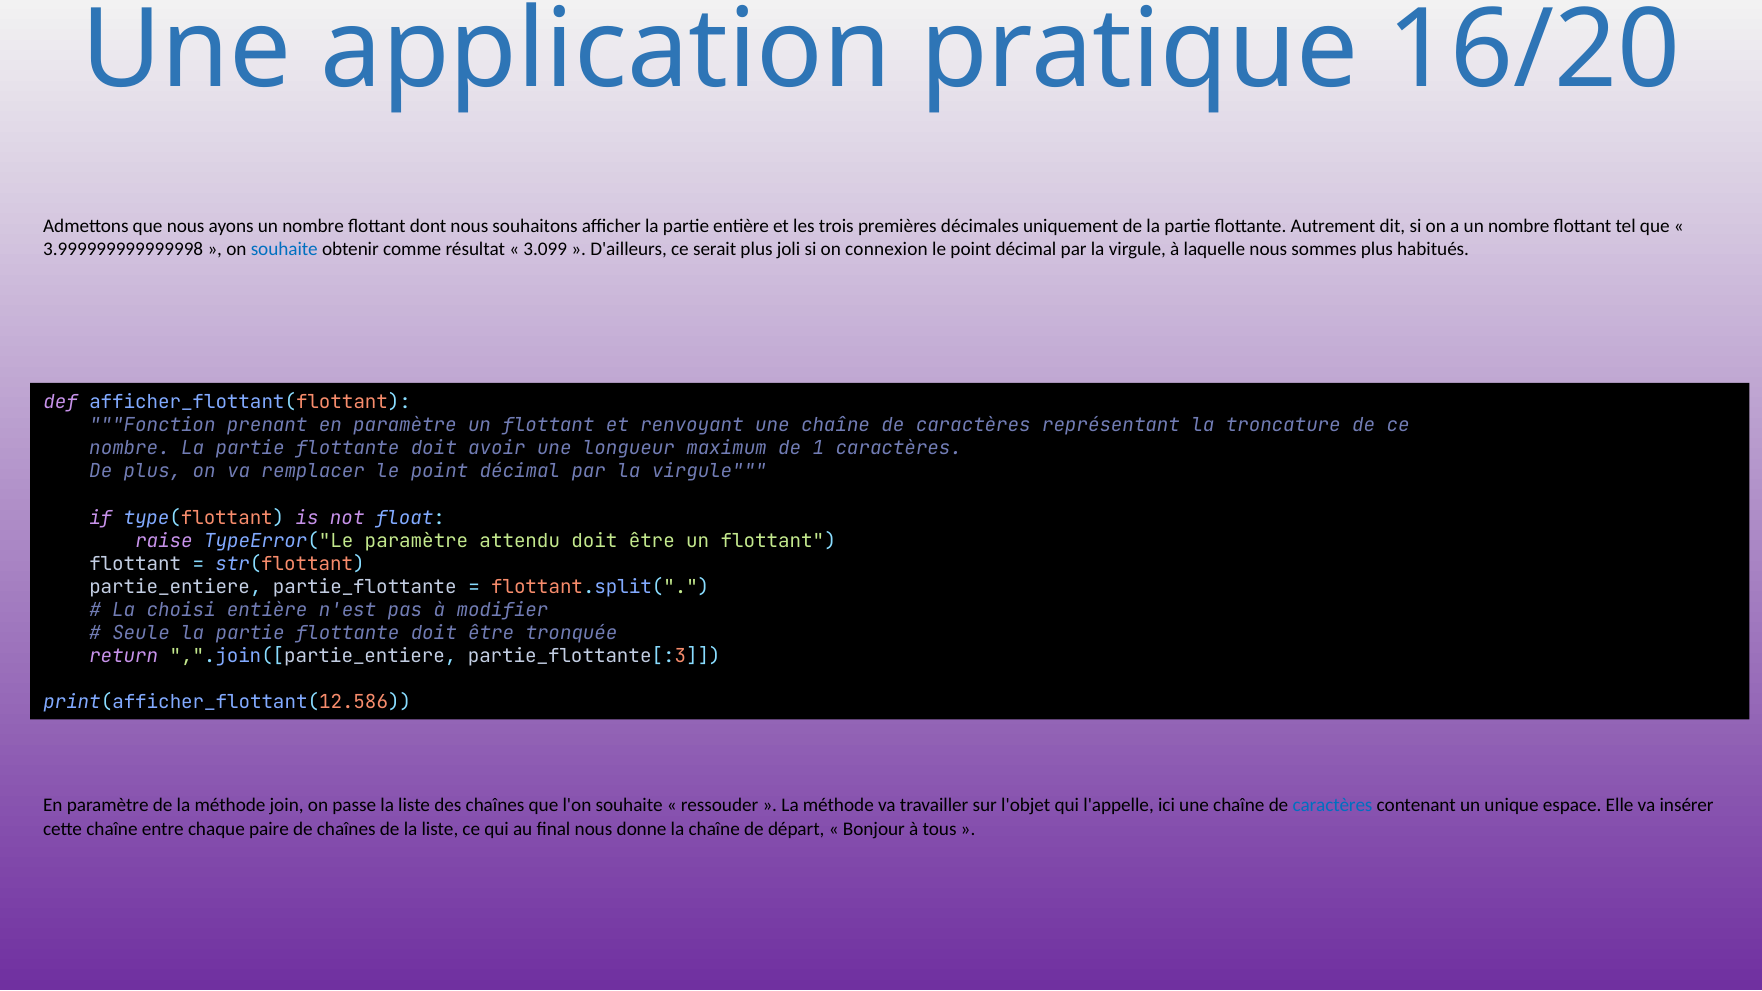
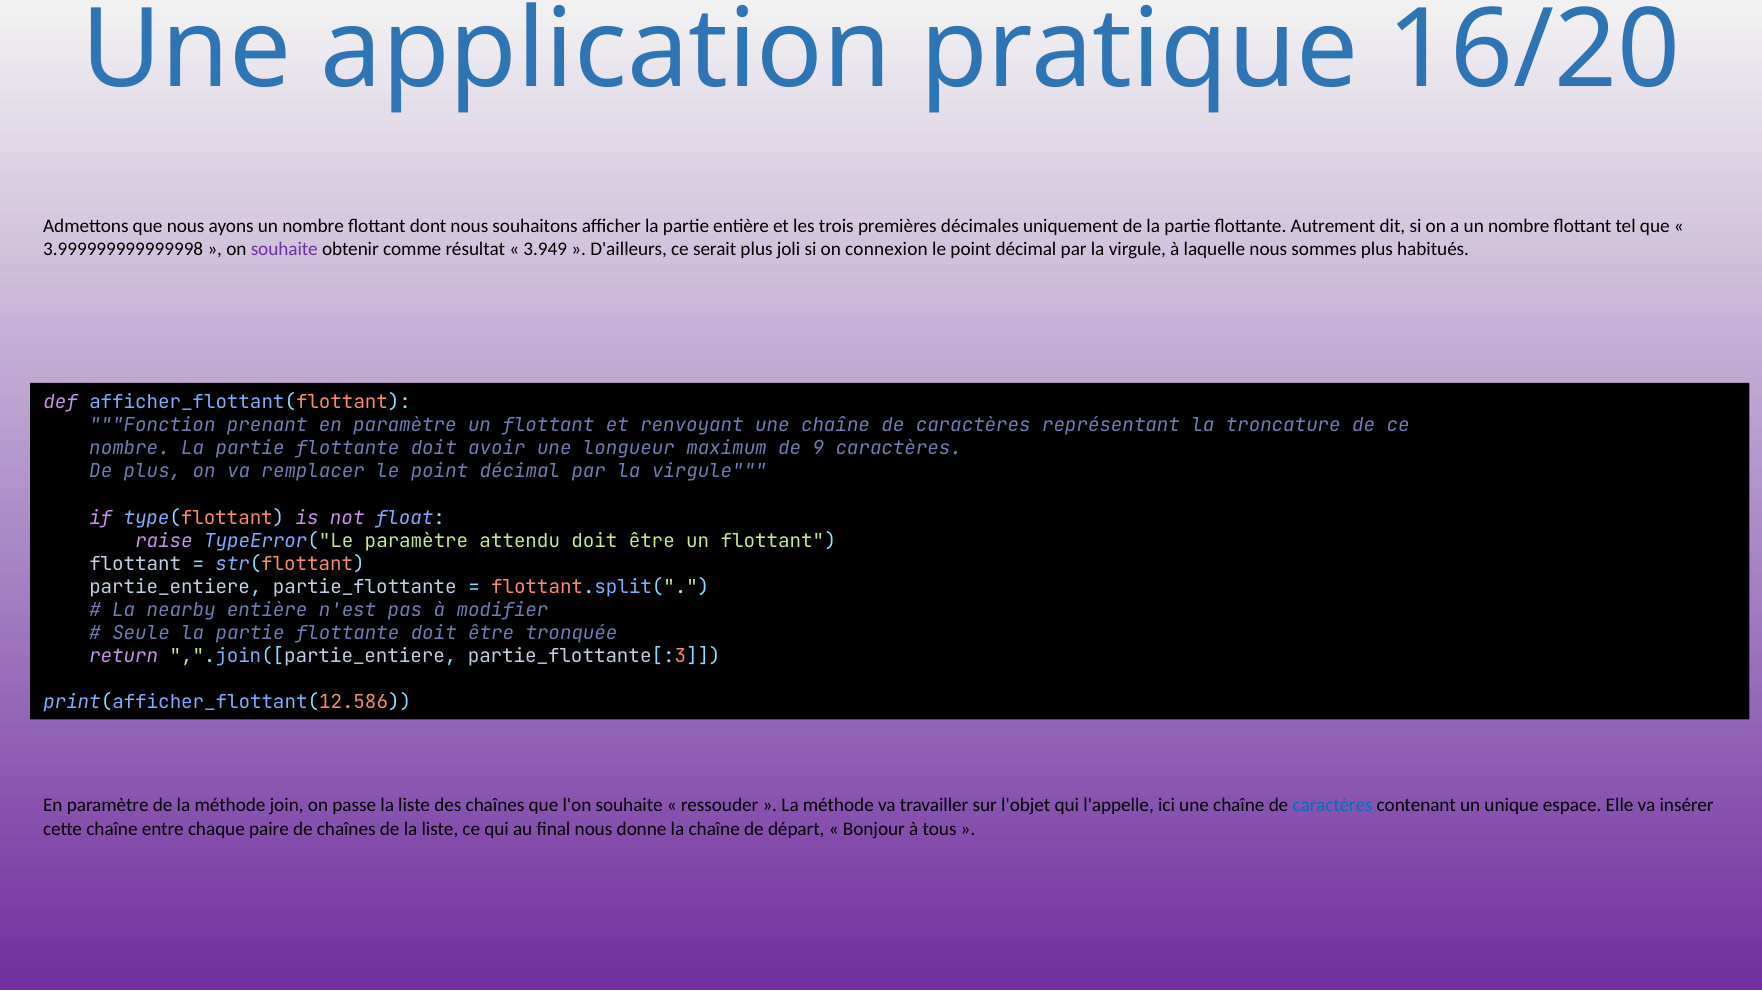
souhaite at (284, 249) colour: blue -> purple
3.099: 3.099 -> 3.949
1: 1 -> 9
choisi: choisi -> nearby
